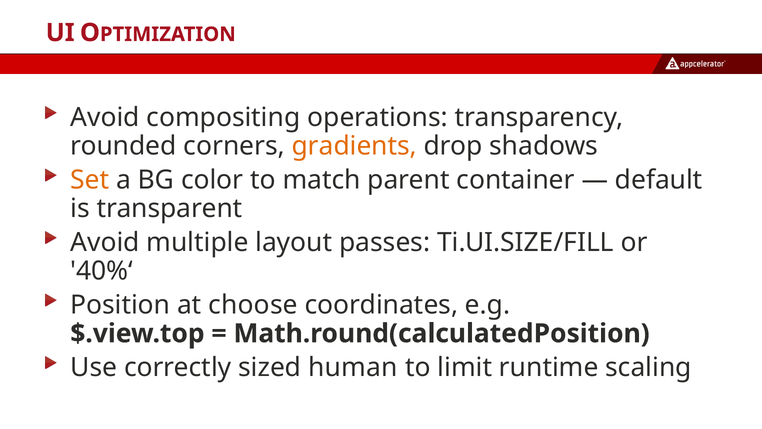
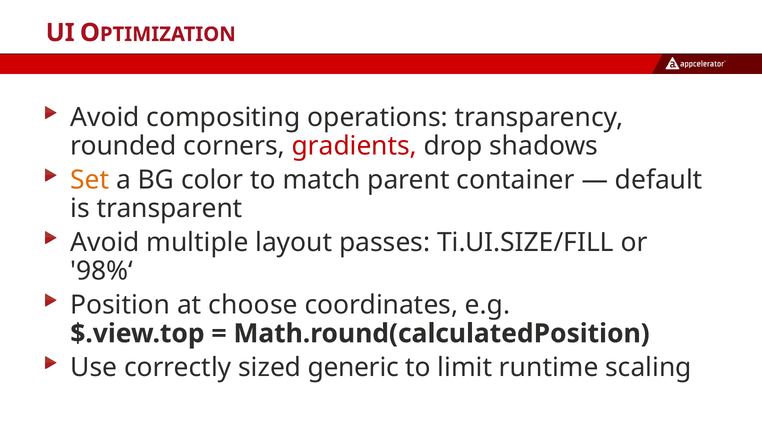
gradients colour: orange -> red
40%‘: 40%‘ -> 98%‘
human: human -> generic
